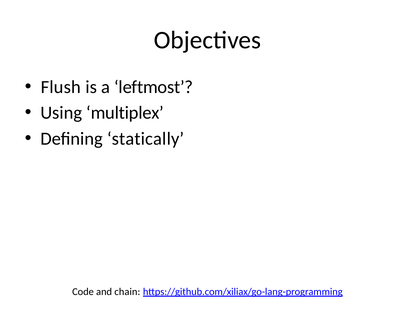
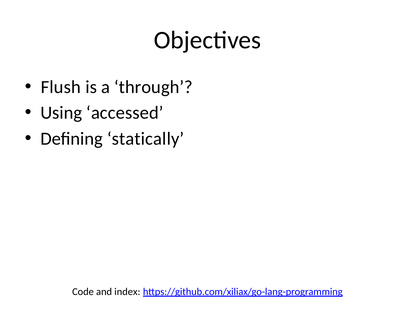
leftmost: leftmost -> through
multiplex: multiplex -> accessed
chain: chain -> index
